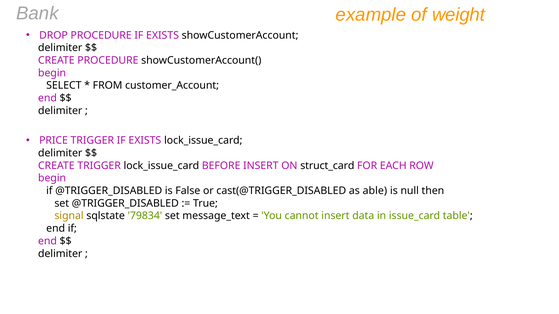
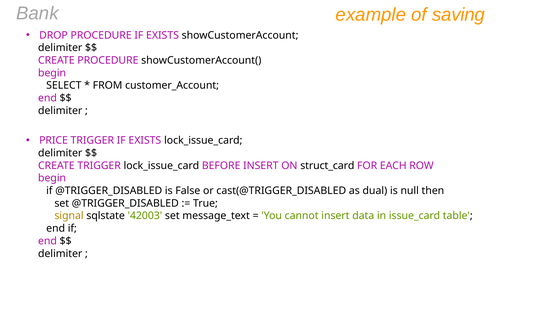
weight: weight -> saving
able: able -> dual
79834: 79834 -> 42003
